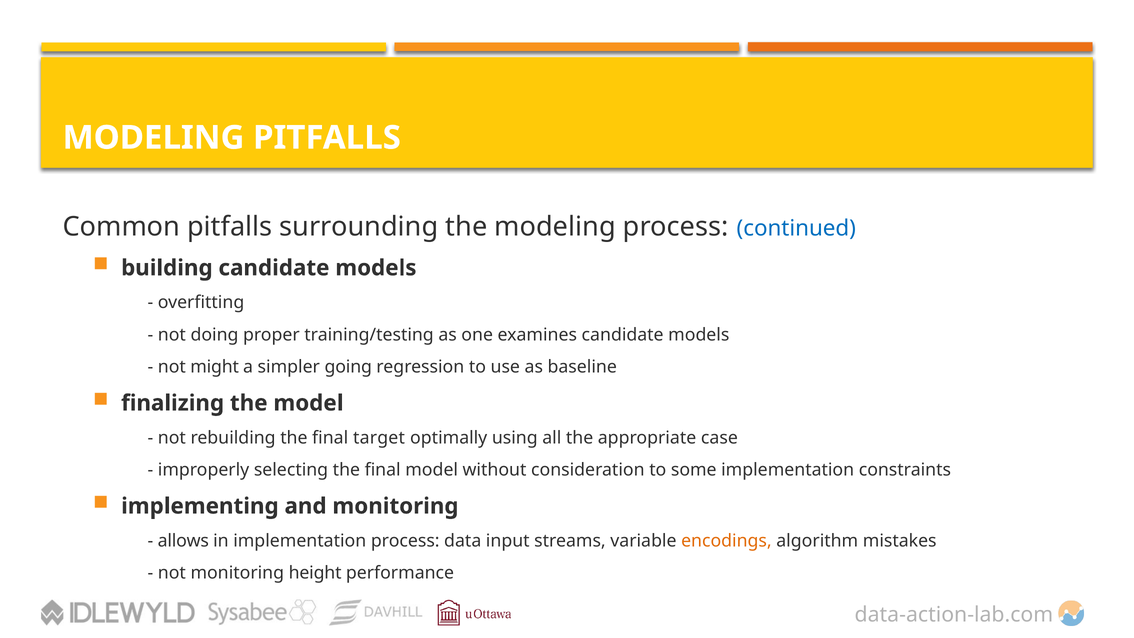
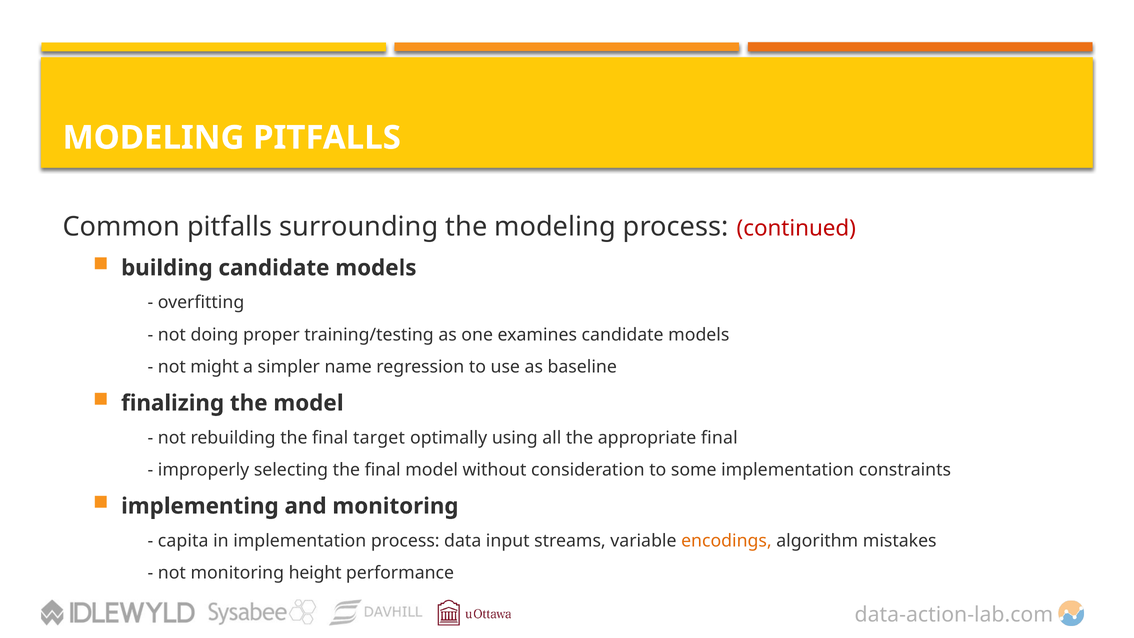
continued colour: blue -> red
going: going -> name
appropriate case: case -> final
allows: allows -> capita
